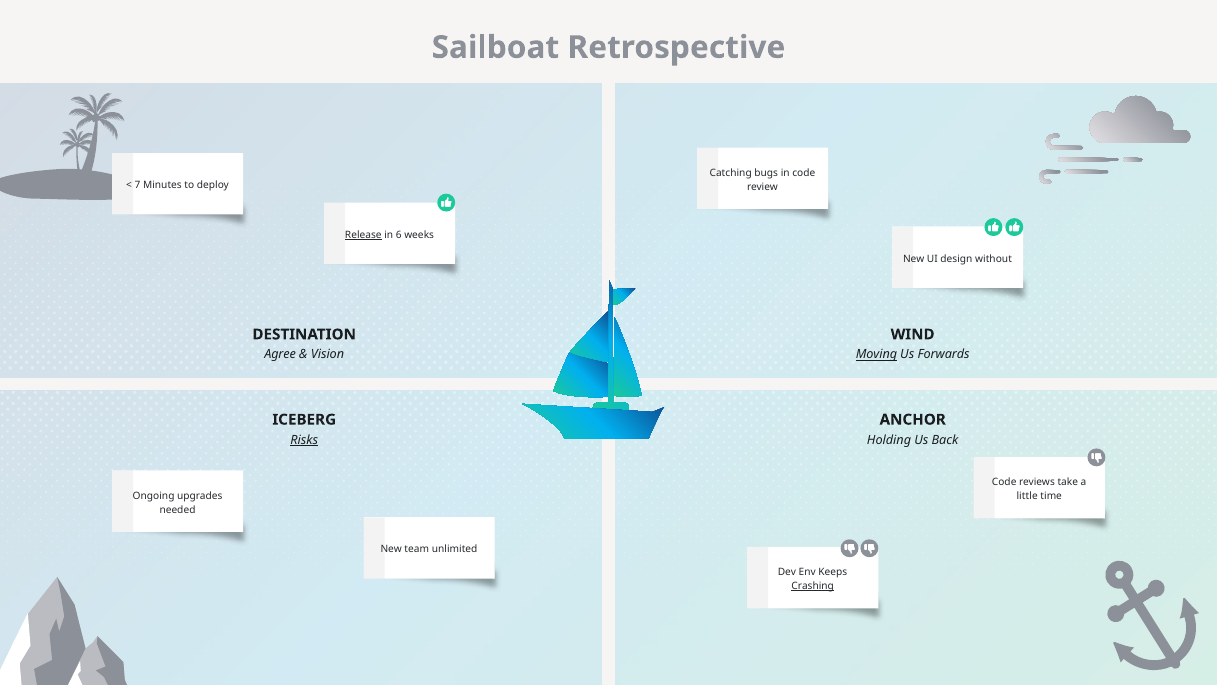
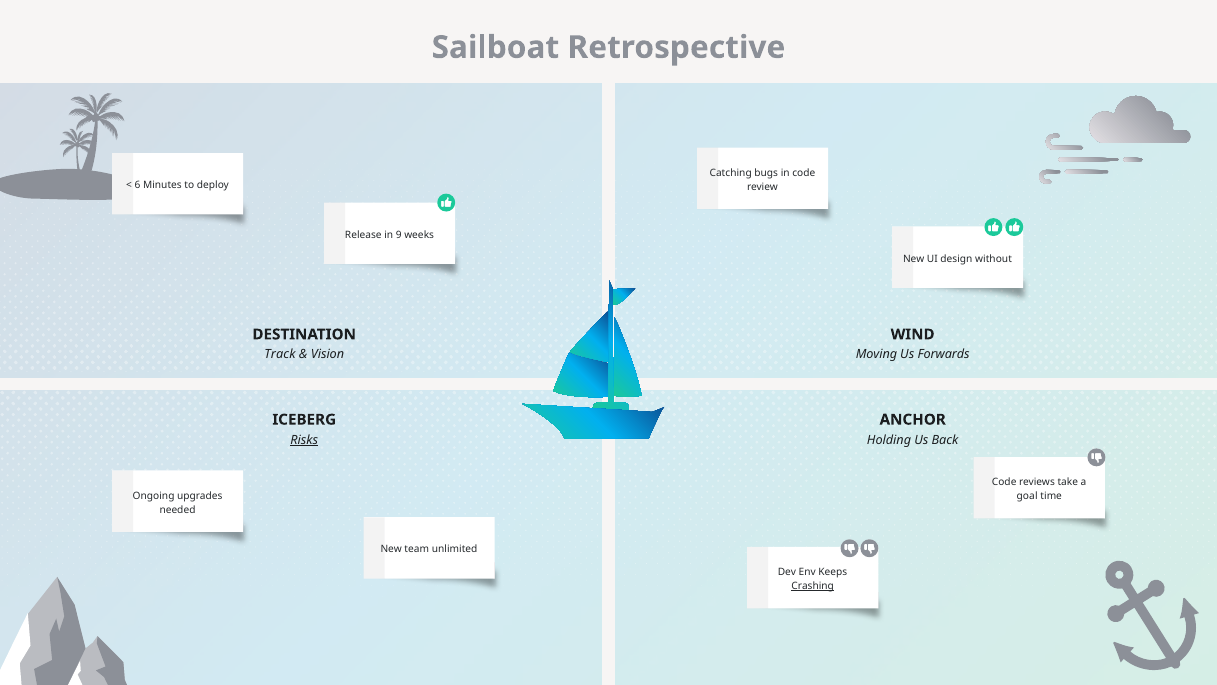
7: 7 -> 6
Release underline: present -> none
6: 6 -> 9
Agree: Agree -> Track
Moving underline: present -> none
little: little -> goal
